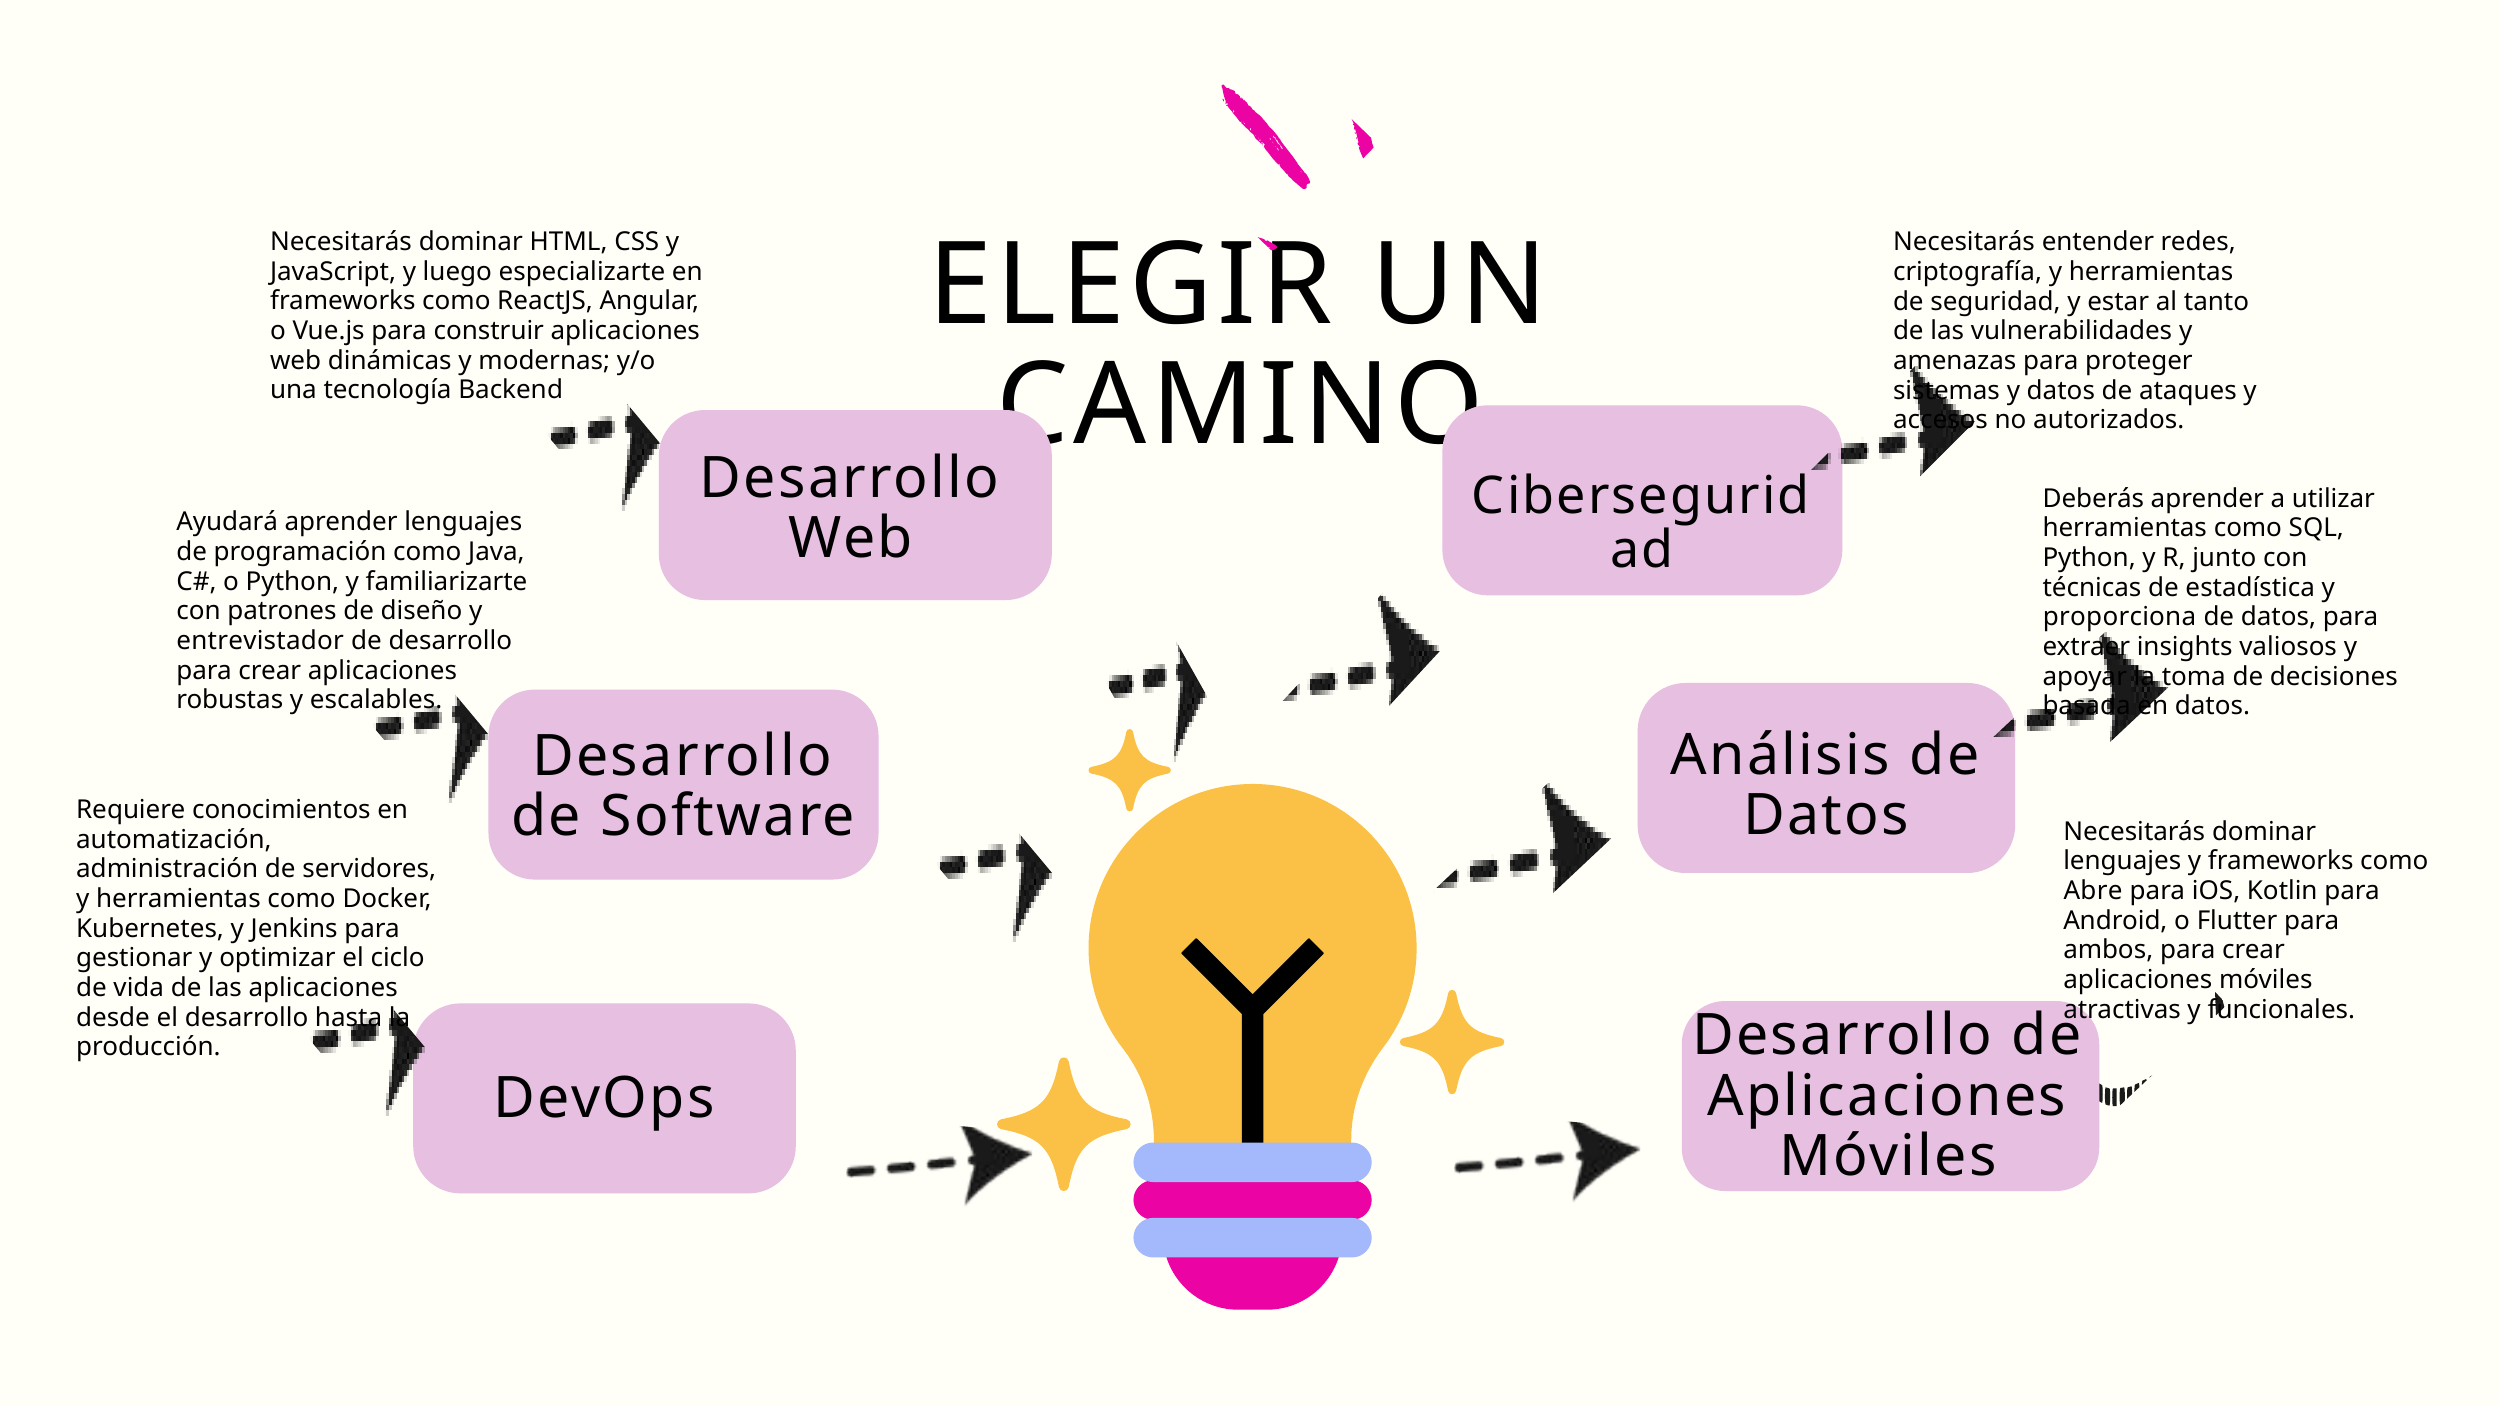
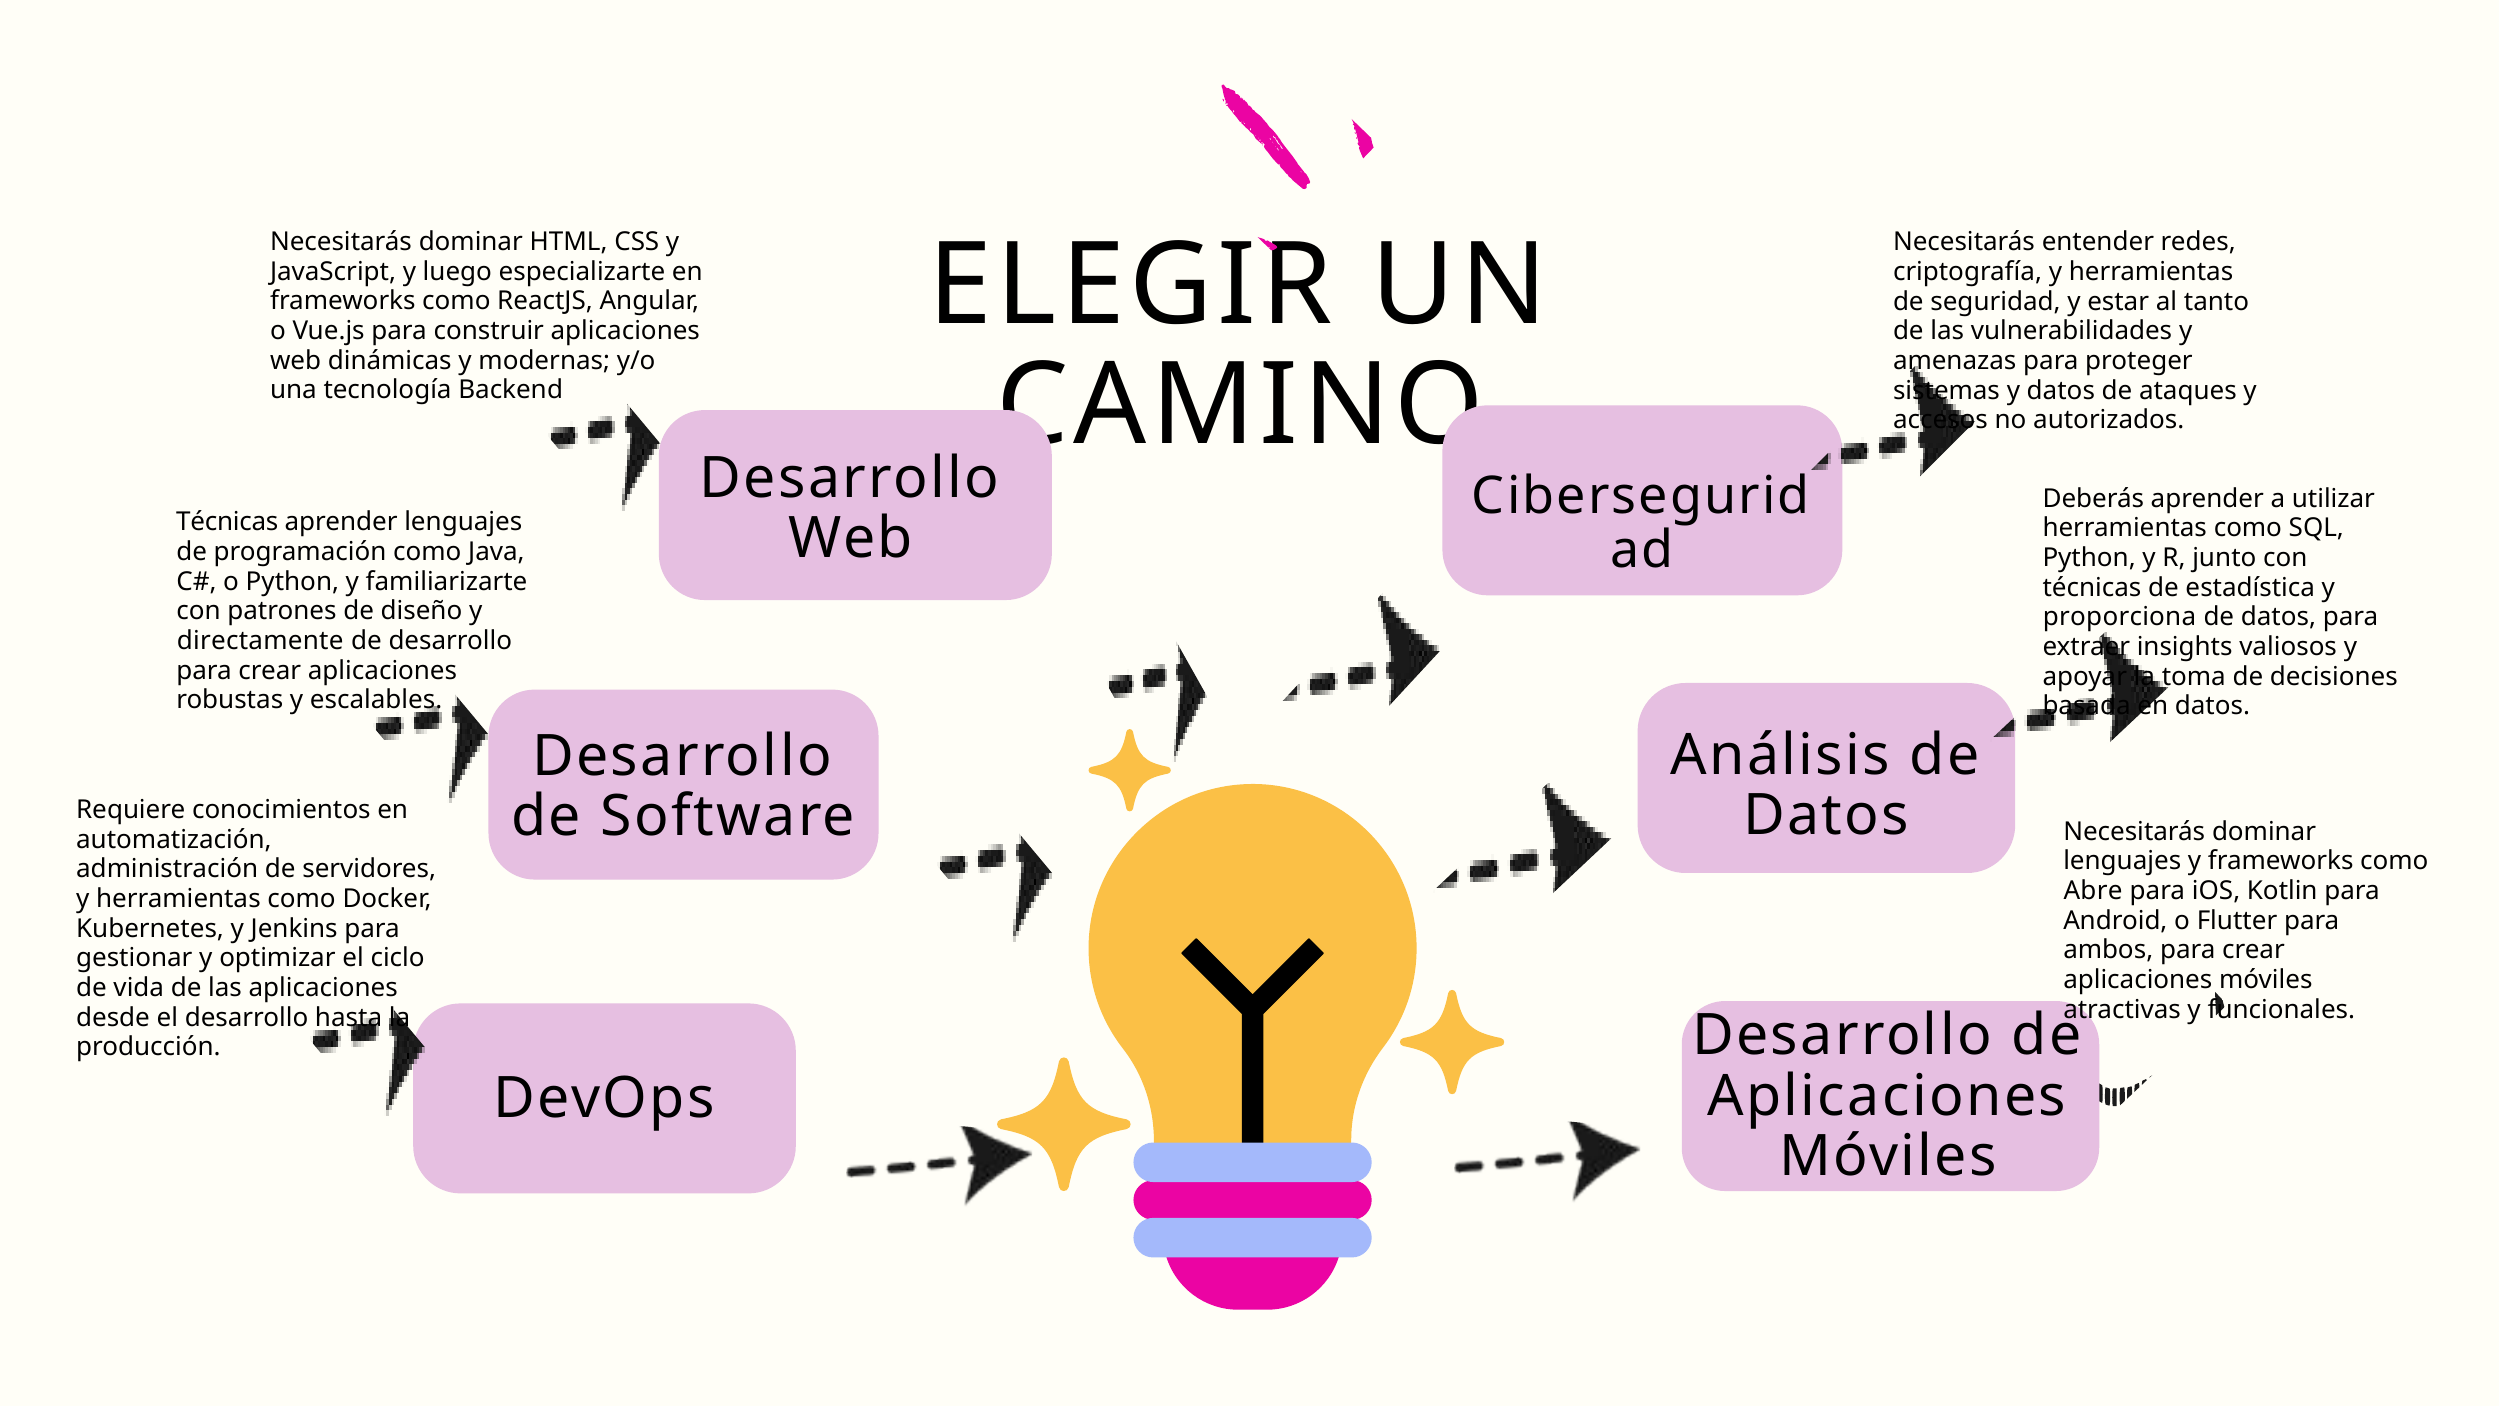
Ayudará at (227, 522): Ayudará -> Técnicas
entrevistador: entrevistador -> directamente
